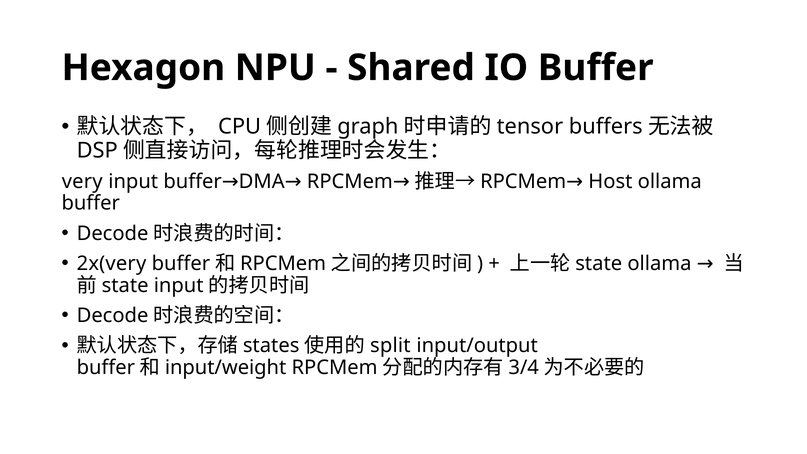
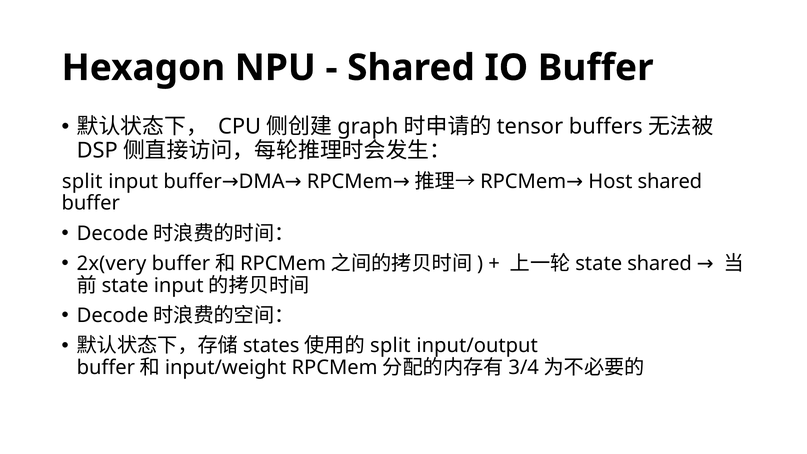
Host ollama: ollama -> shared
very at (82, 181): very -> split
ollama at (659, 264): ollama -> shared
